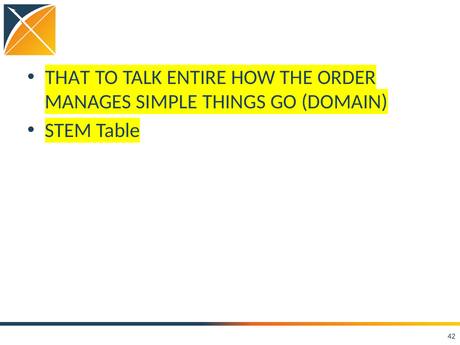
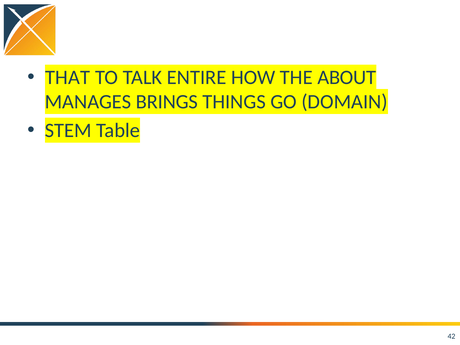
ORDER: ORDER -> ABOUT
SIMPLE: SIMPLE -> BRINGS
